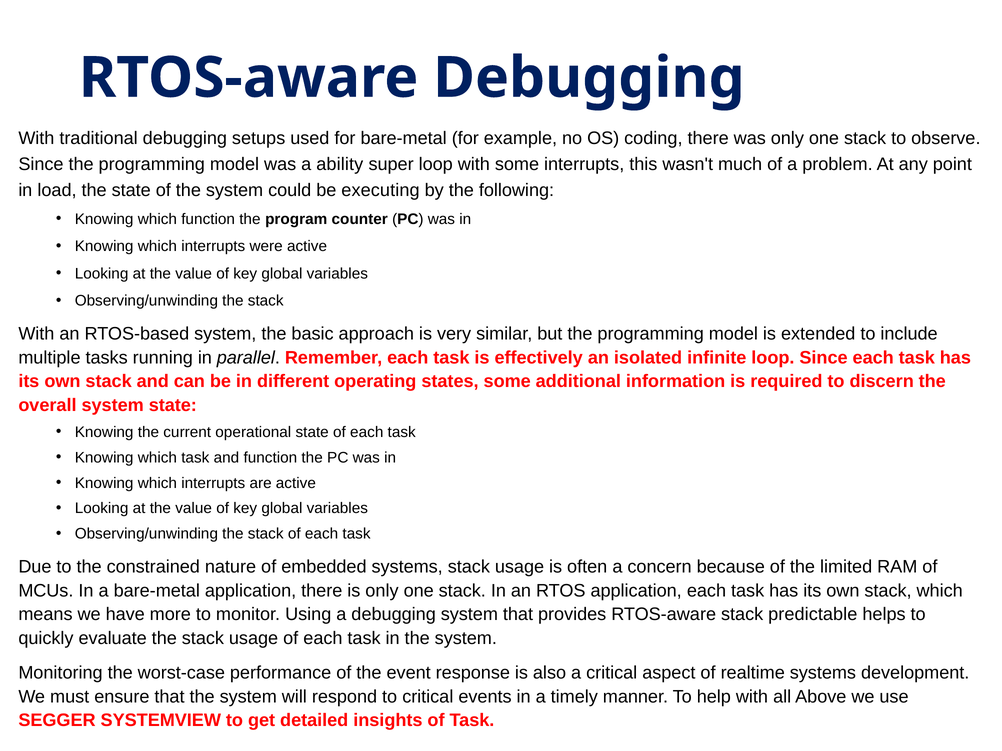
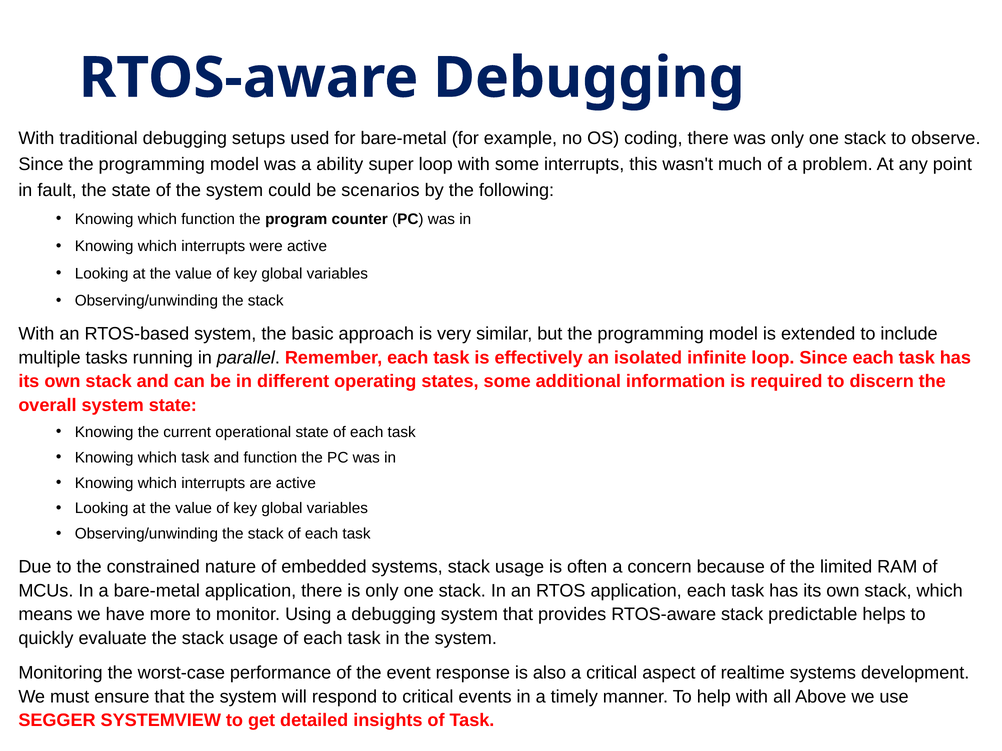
load: load -> fault
executing: executing -> scenarios
